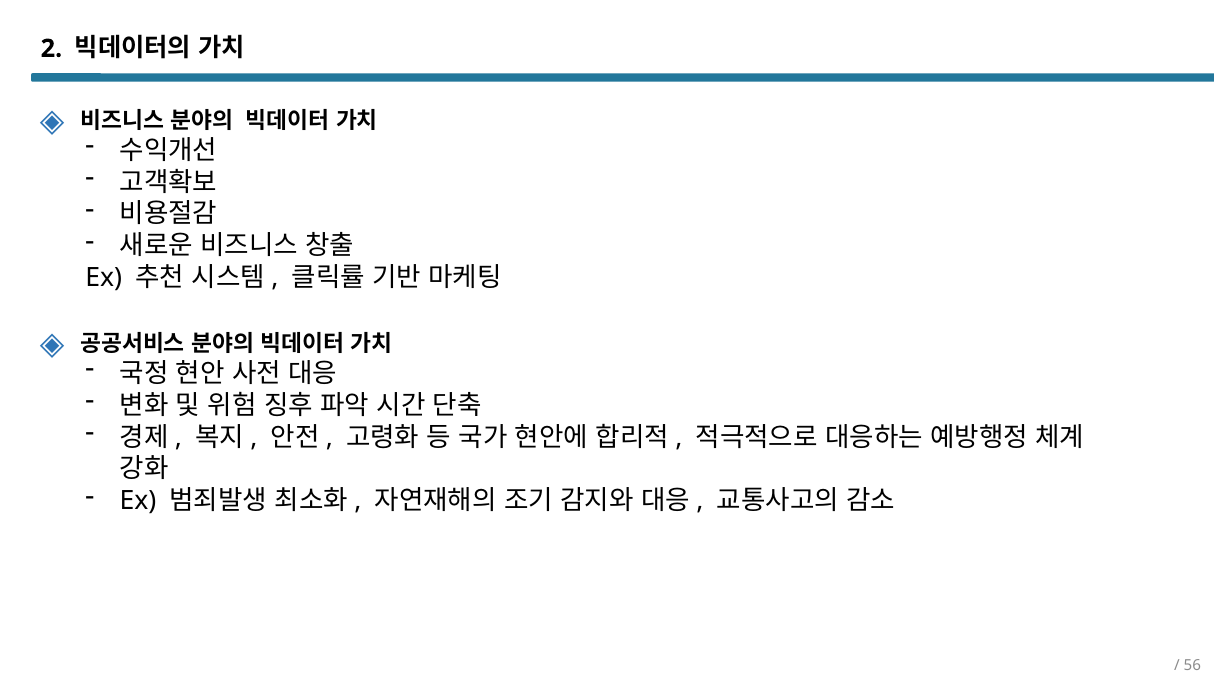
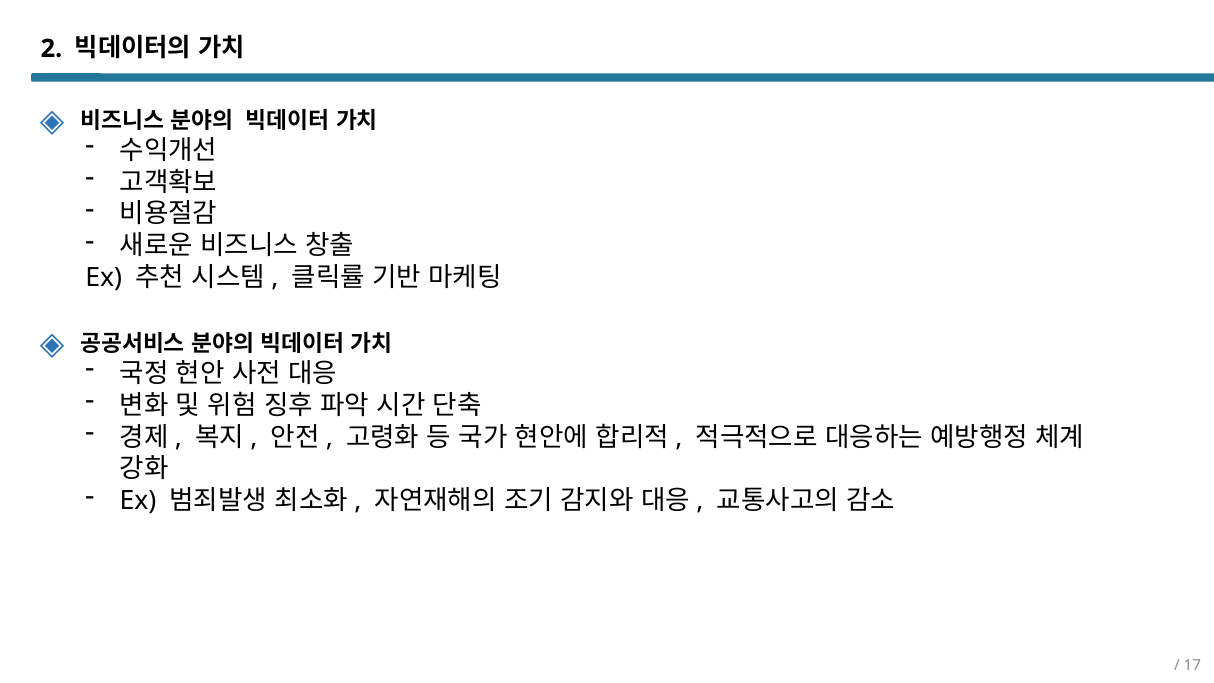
56: 56 -> 17
